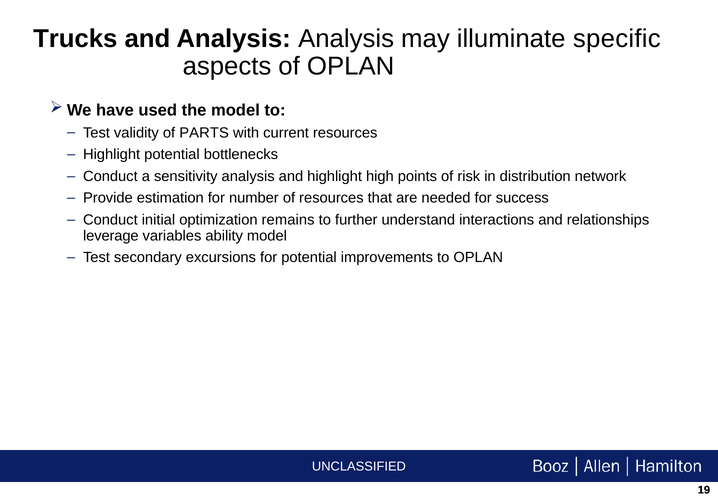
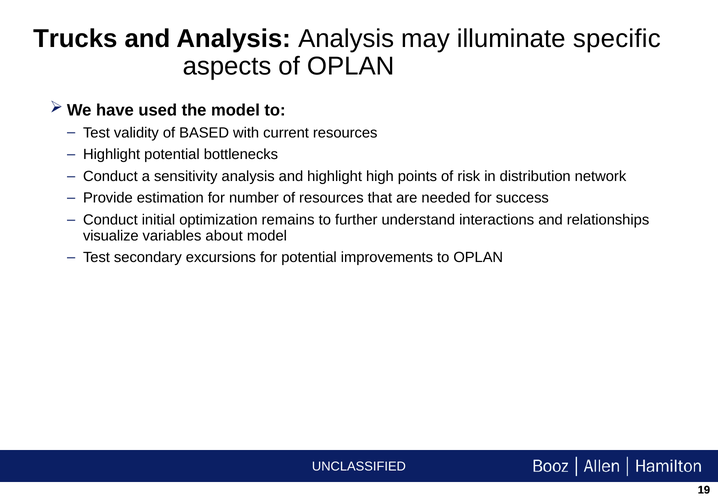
PARTS: PARTS -> BASED
leverage: leverage -> visualize
ability: ability -> about
